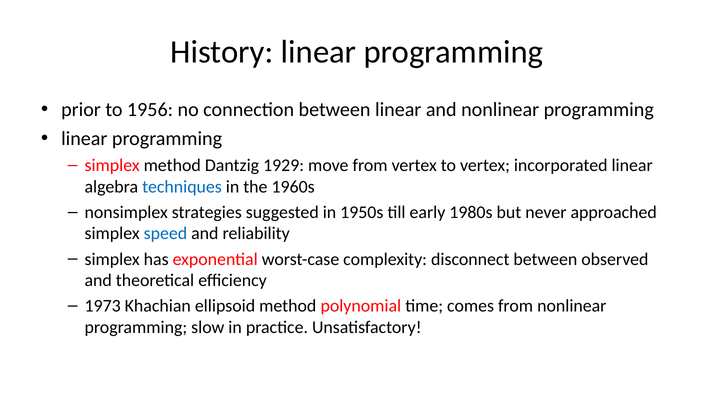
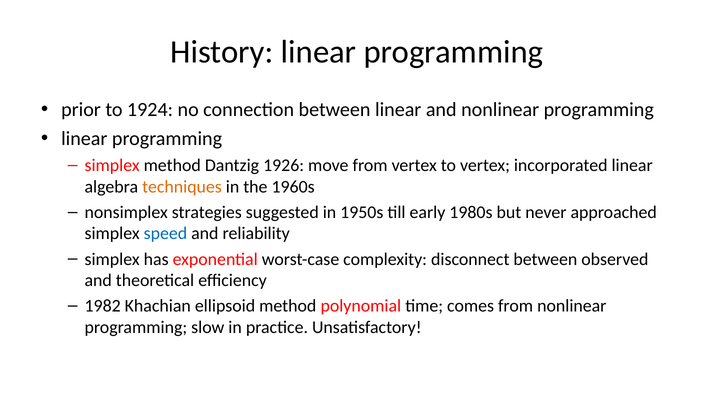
1956: 1956 -> 1924
1929: 1929 -> 1926
techniques colour: blue -> orange
1973: 1973 -> 1982
